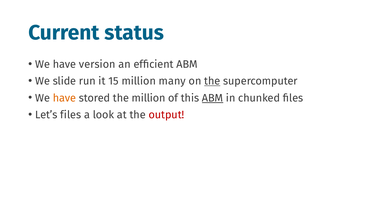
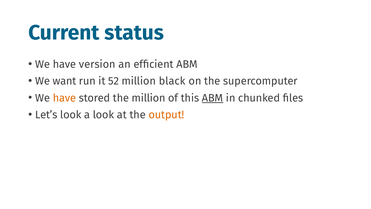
slide: slide -> want
15: 15 -> 52
many: many -> black
the at (212, 81) underline: present -> none
Let’s files: files -> look
output colour: red -> orange
